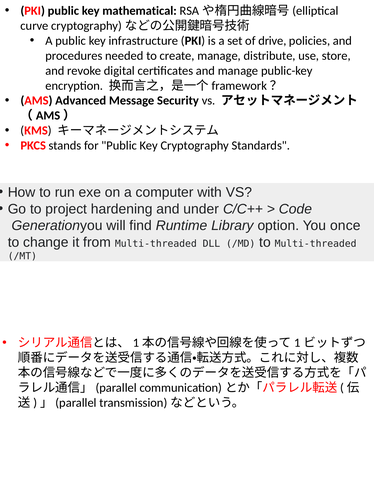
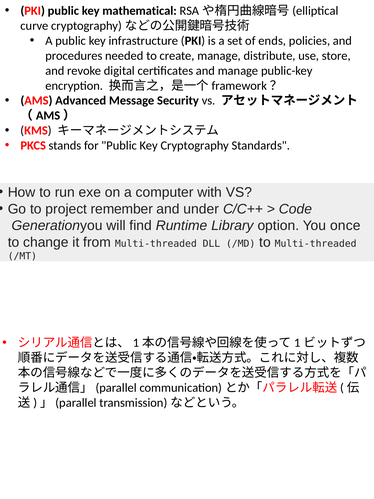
drive: drive -> ends
hardening: hardening -> remember
